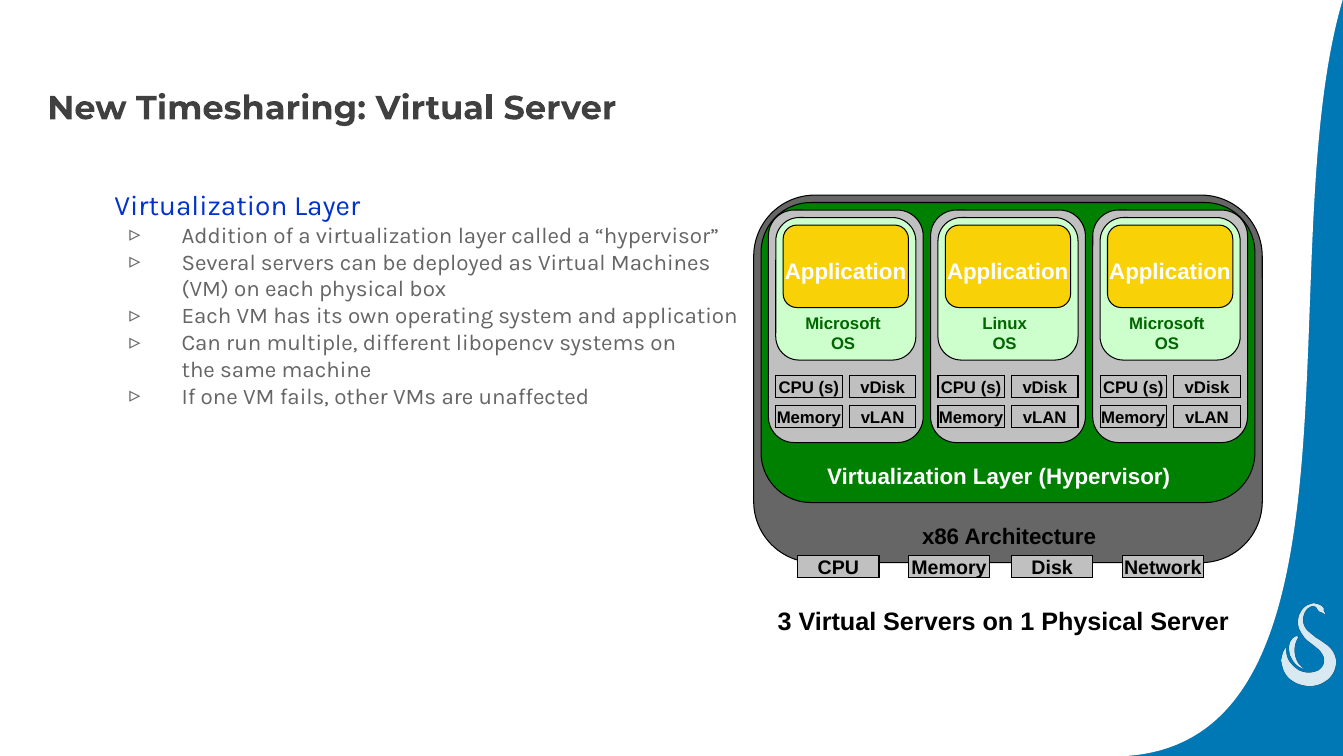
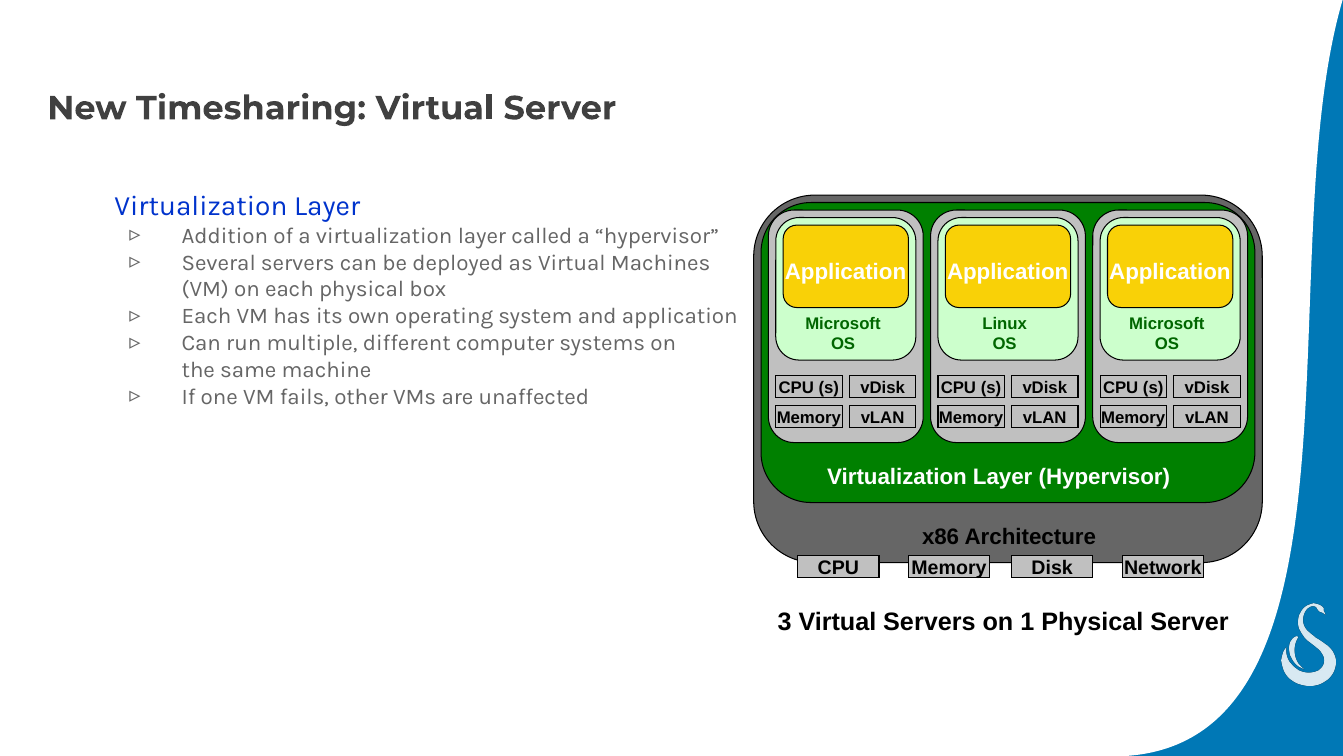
libopencv: libopencv -> computer
